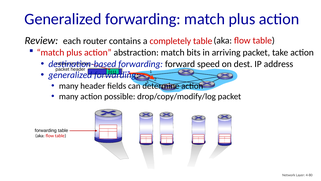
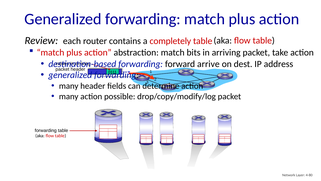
speed: speed -> arrive
